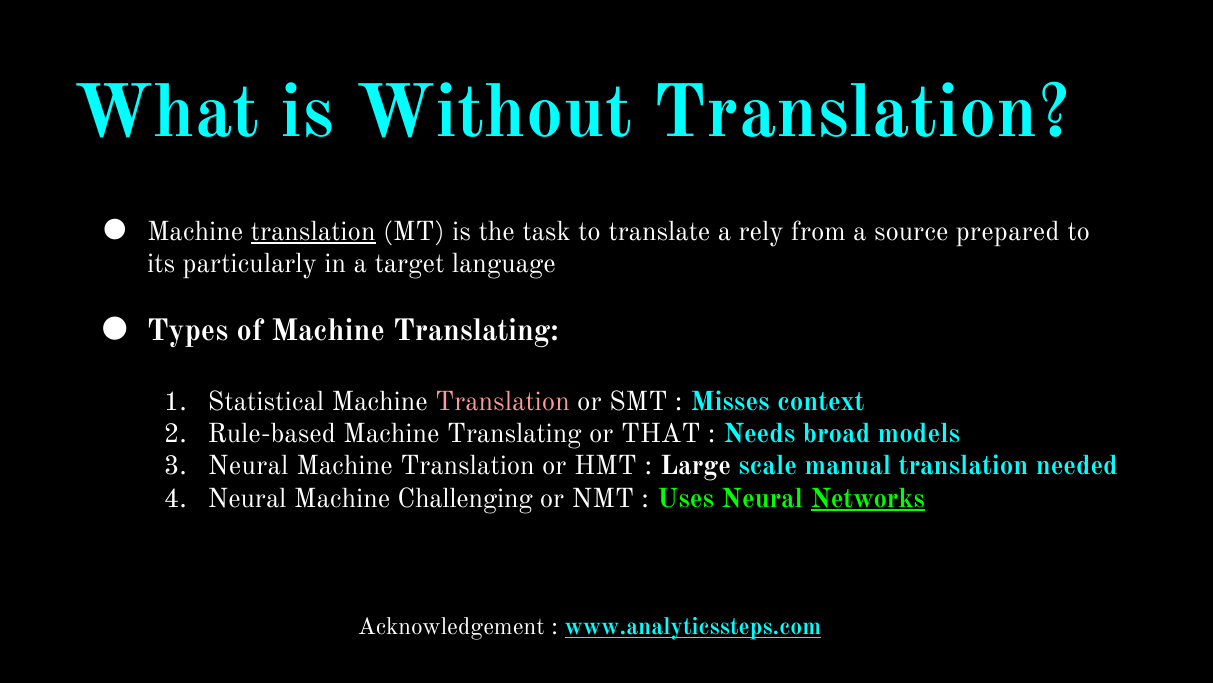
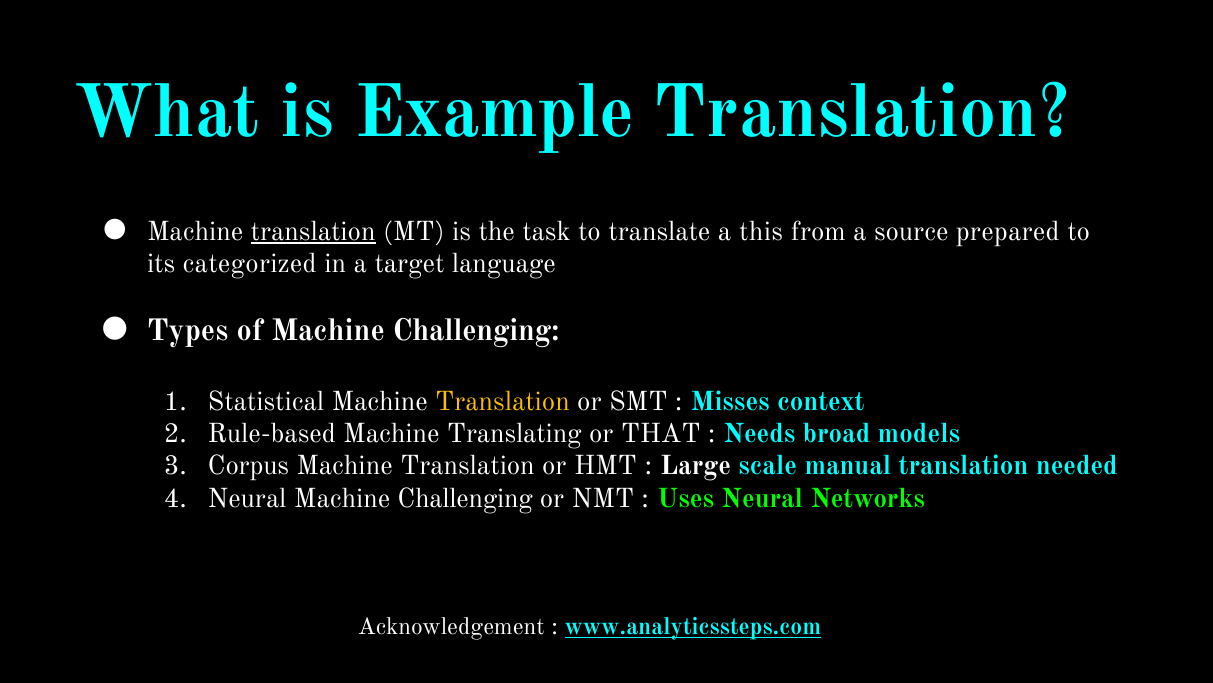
Without: Without -> Example
rely: rely -> this
particularly: particularly -> categorized
of Machine Translating: Translating -> Challenging
Translation at (503, 401) colour: pink -> yellow
Neural at (248, 466): Neural -> Corpus
Networks underline: present -> none
